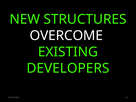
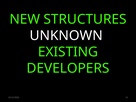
OVERCOME: OVERCOME -> UNKNOWN
